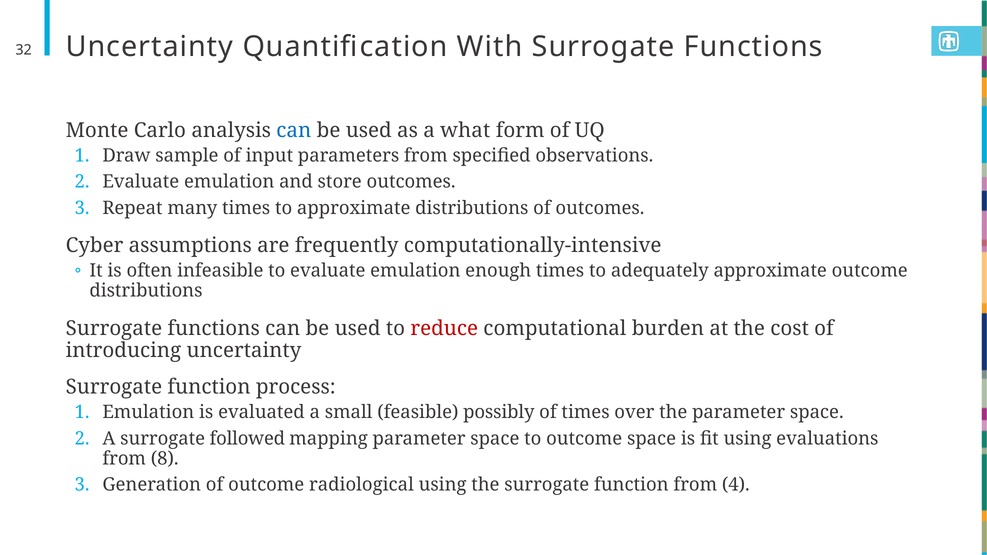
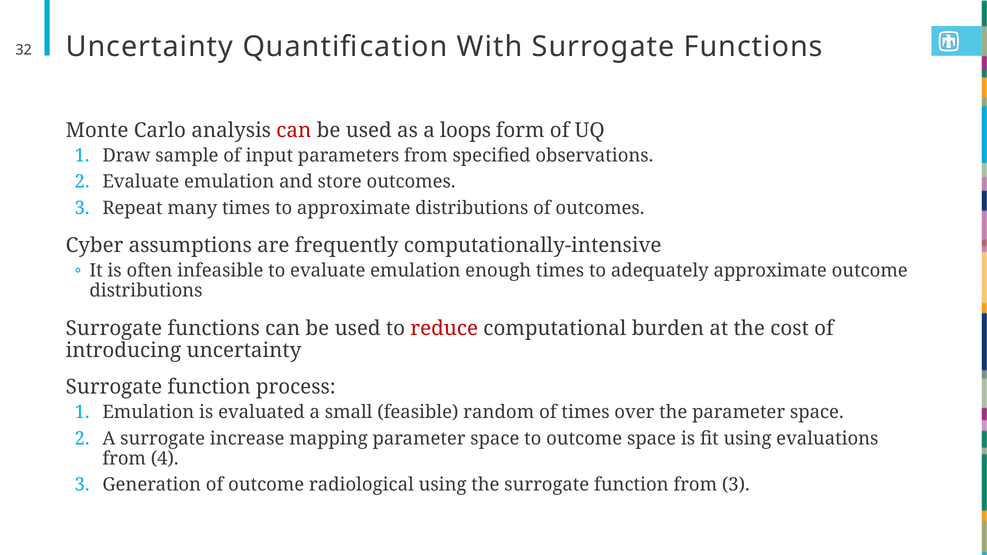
can at (294, 130) colour: blue -> red
what: what -> loops
possibly: possibly -> random
followed: followed -> increase
8: 8 -> 4
from 4: 4 -> 3
